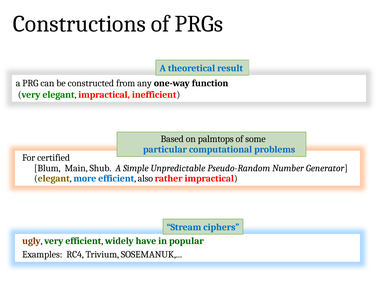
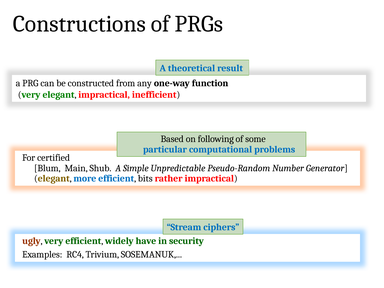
palmtops: palmtops -> following
also: also -> bits
popular: popular -> security
